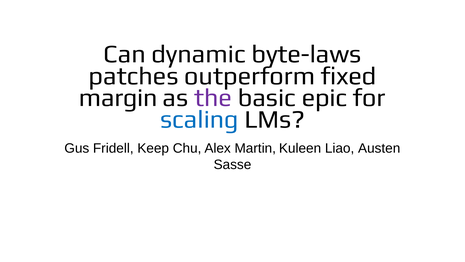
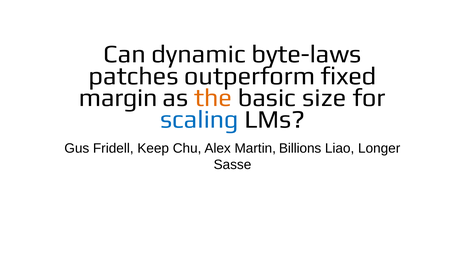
the colour: purple -> orange
epic: epic -> size
Kuleen: Kuleen -> Billions
Austen: Austen -> Longer
